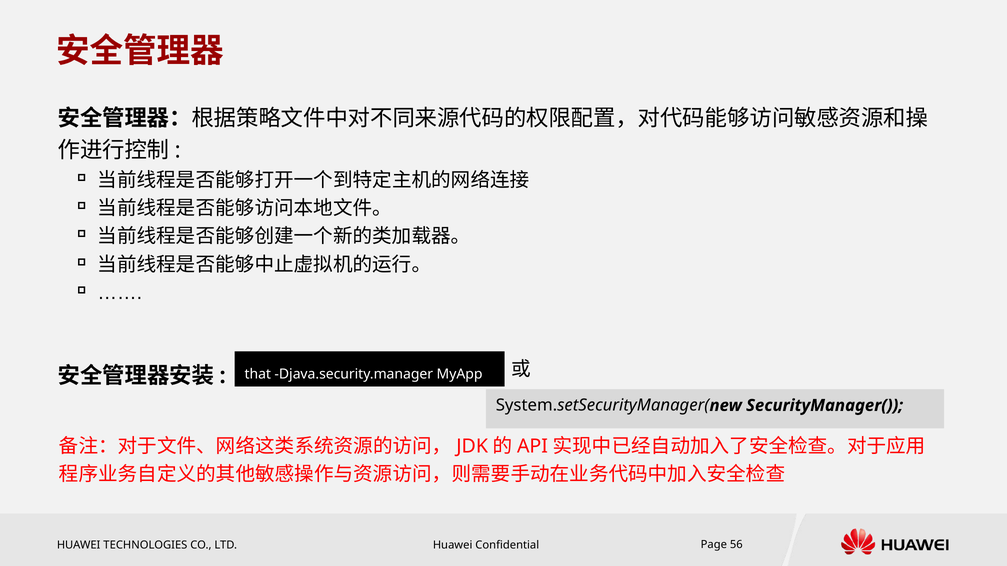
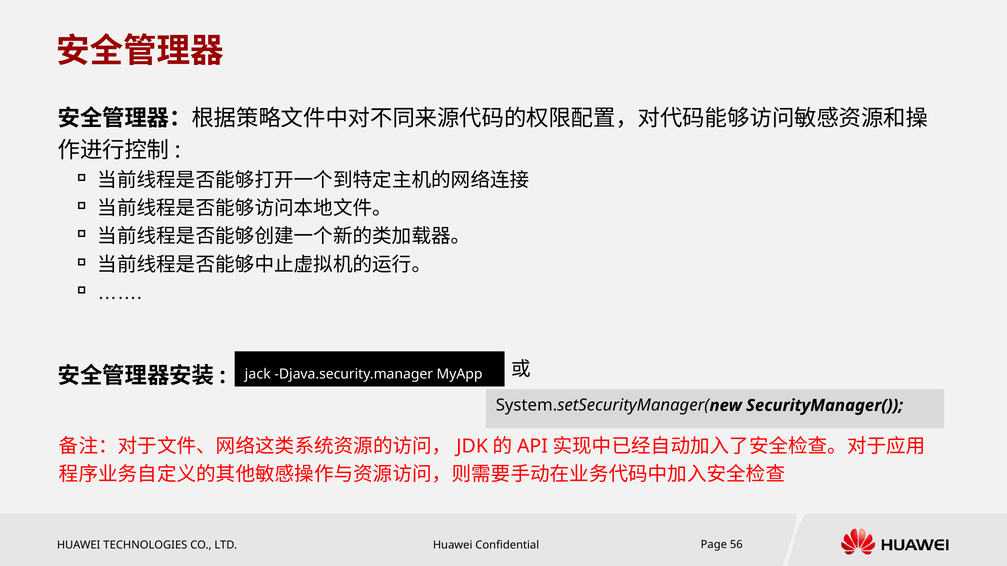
that: that -> jack
